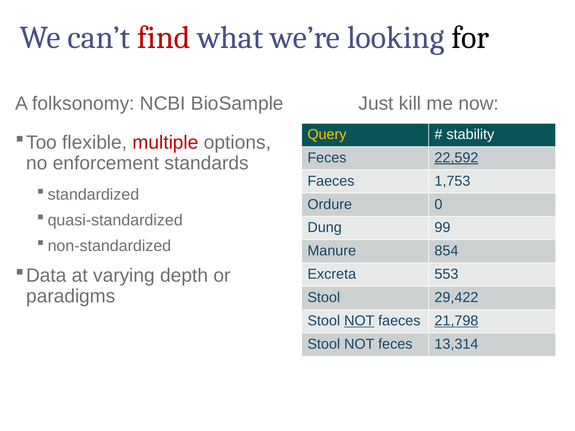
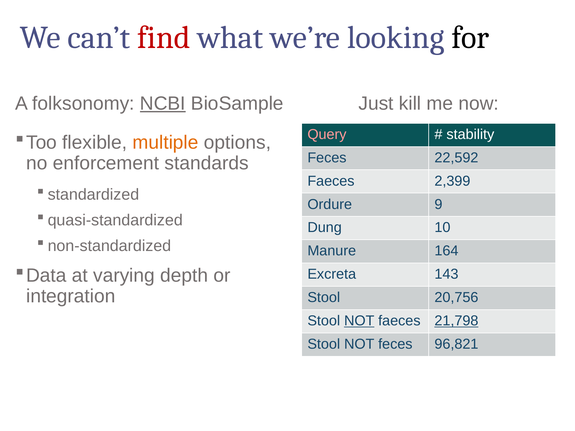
NCBI underline: none -> present
Query colour: yellow -> pink
multiple colour: red -> orange
22,592 underline: present -> none
1,753: 1,753 -> 2,399
0: 0 -> 9
99: 99 -> 10
854: 854 -> 164
553: 553 -> 143
paradigms: paradigms -> integration
29,422: 29,422 -> 20,756
13,314: 13,314 -> 96,821
